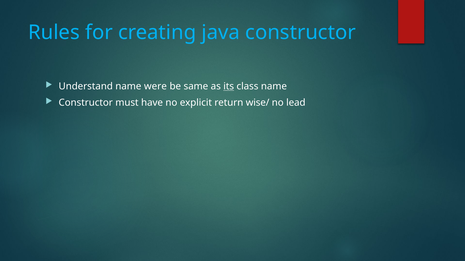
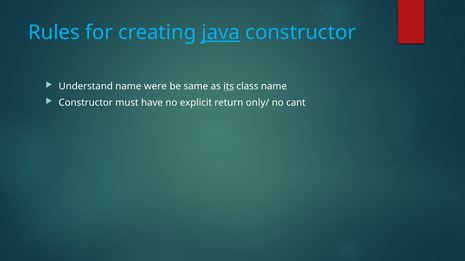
java underline: none -> present
wise/: wise/ -> only/
lead: lead -> cant
